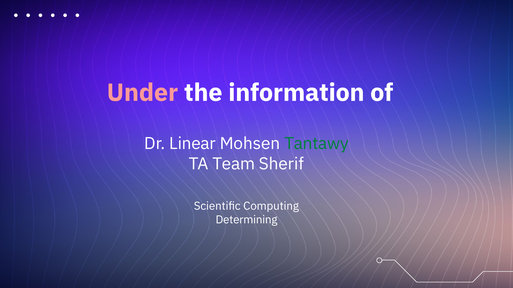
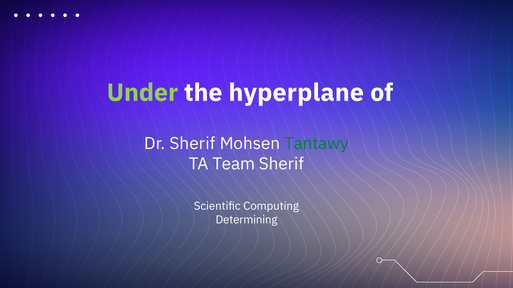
Under colour: pink -> light green
information: information -> hyperplane
Dr Linear: Linear -> Sherif
